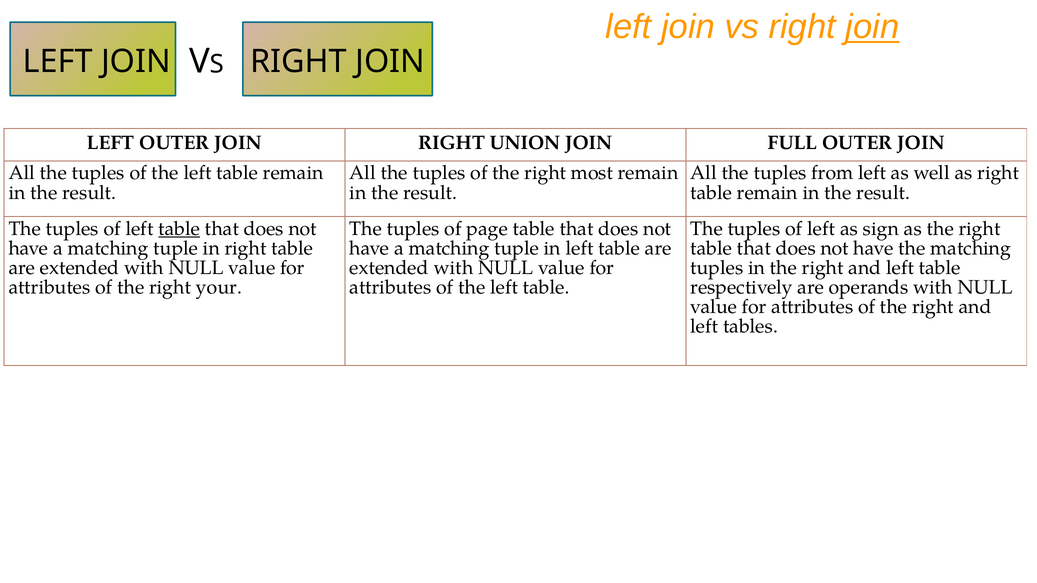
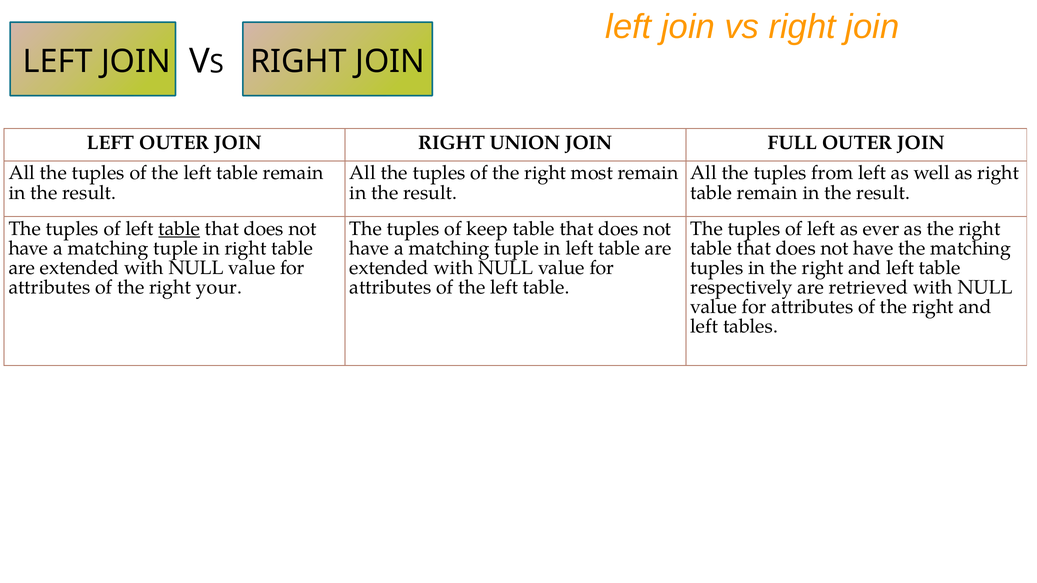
join at (872, 27) underline: present -> none
page: page -> keep
sign: sign -> ever
operands: operands -> retrieved
